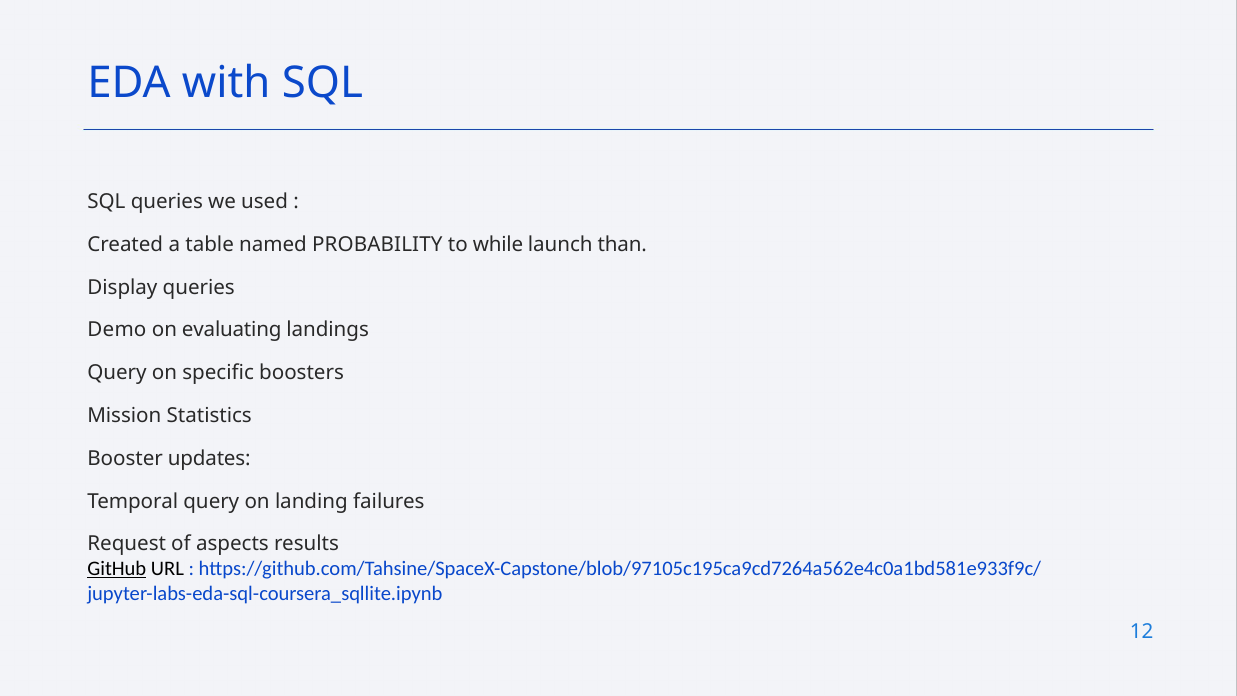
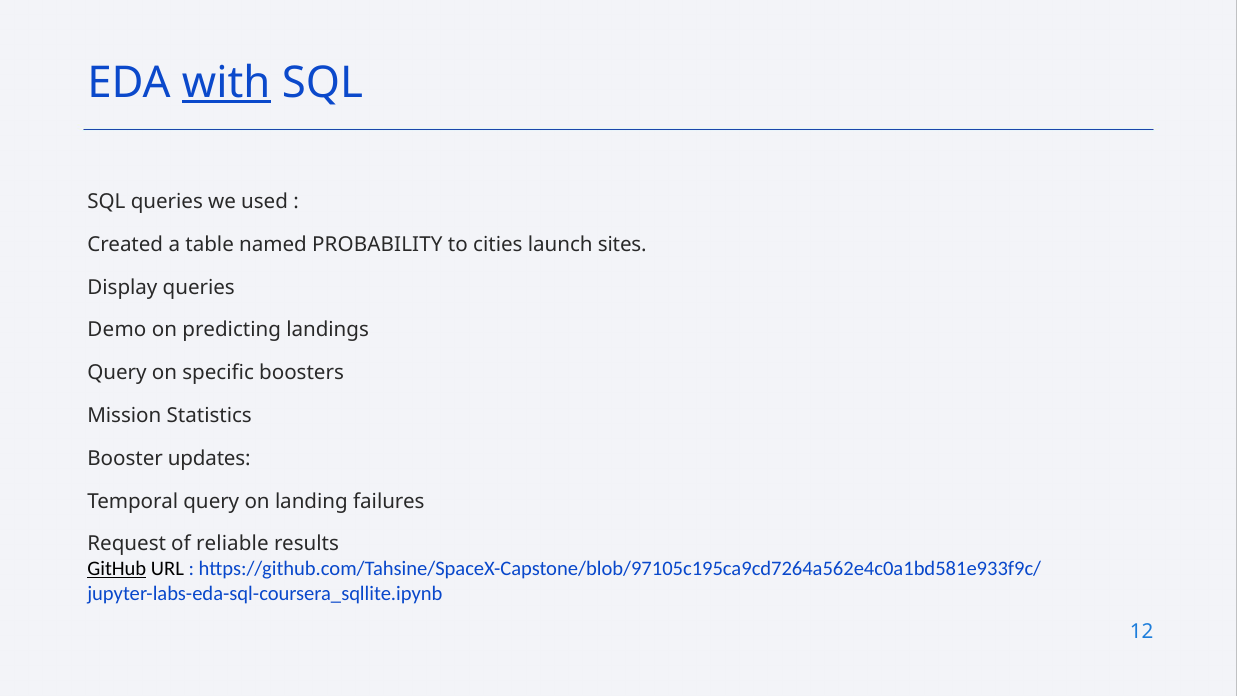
with underline: none -> present
while: while -> cities
than: than -> sites
evaluating: evaluating -> predicting
aspects: aspects -> reliable
